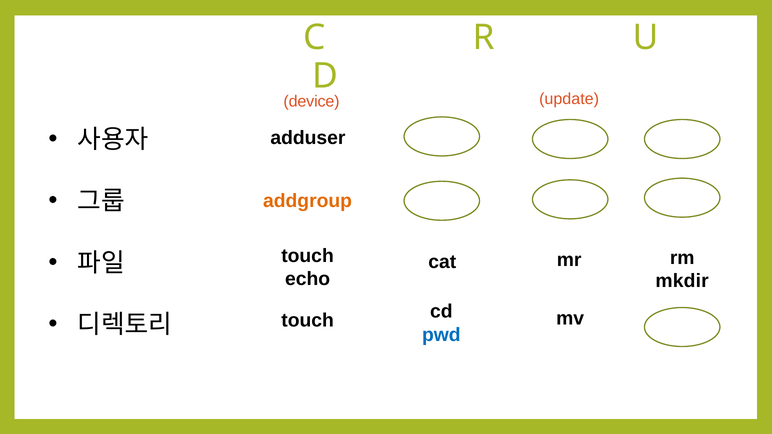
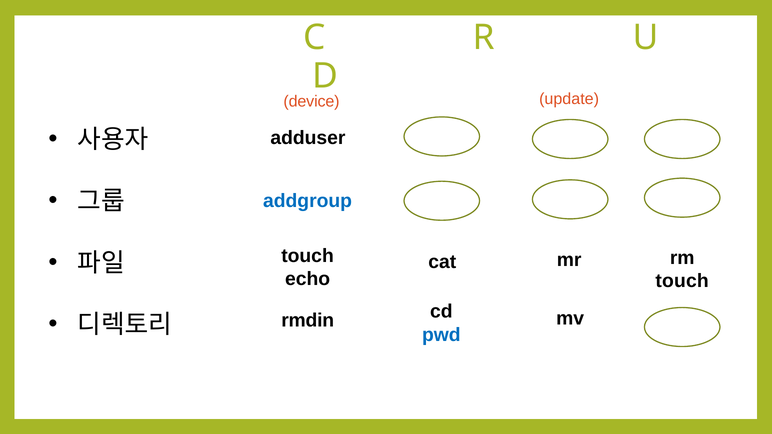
addgroup colour: orange -> blue
mkdir at (682, 281): mkdir -> touch
touch at (308, 320): touch -> rmdin
